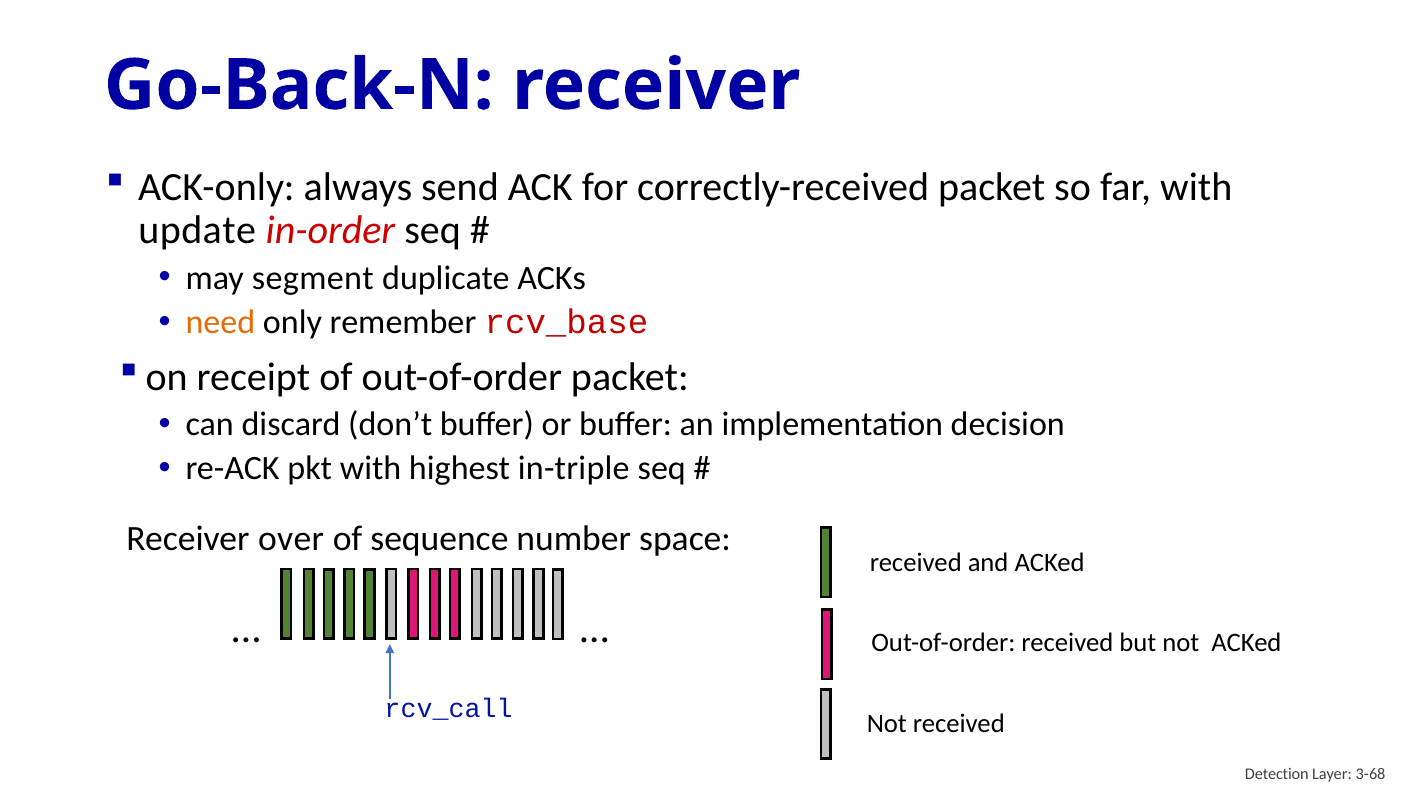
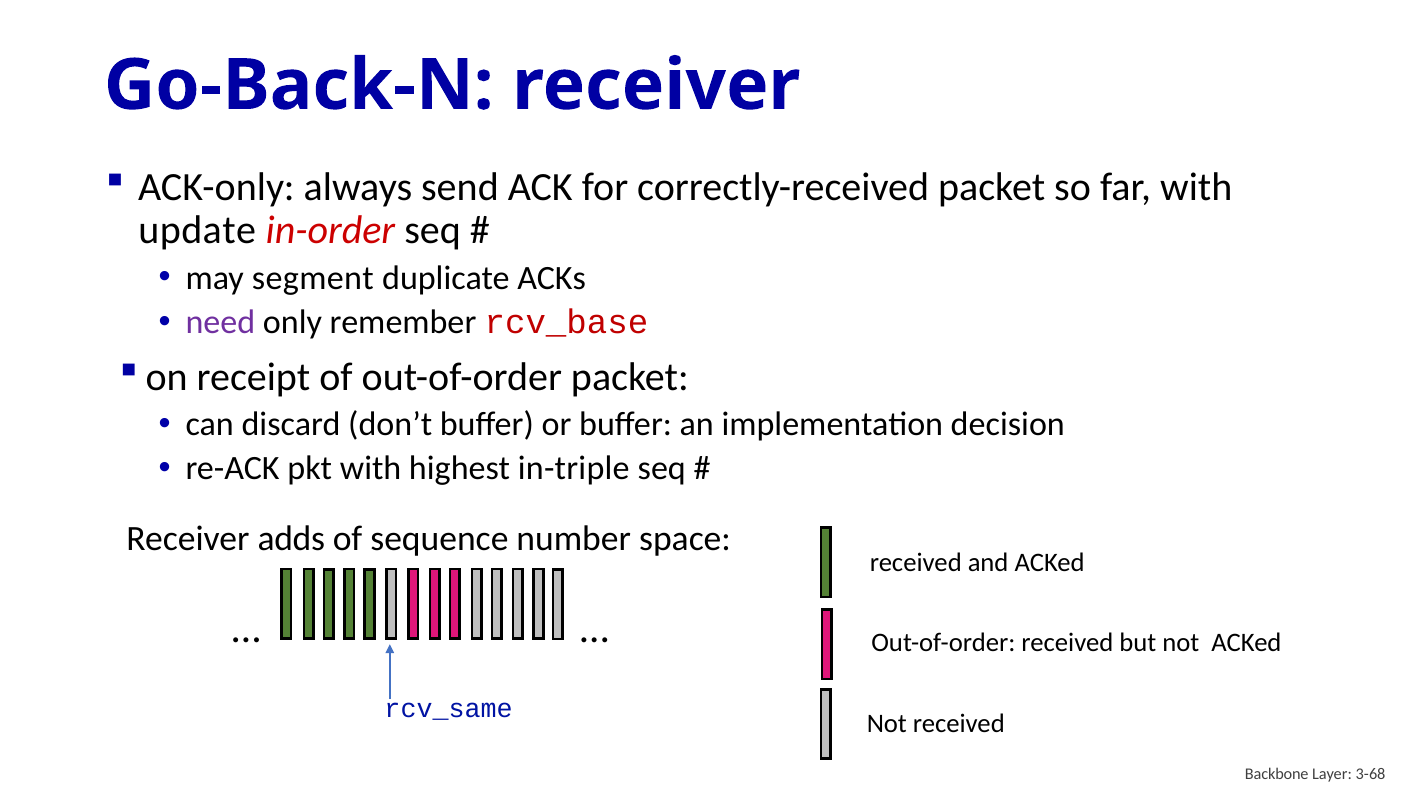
need colour: orange -> purple
over: over -> adds
rcv_call: rcv_call -> rcv_same
Detection: Detection -> Backbone
